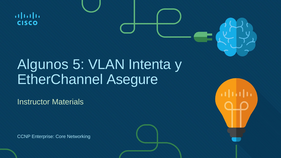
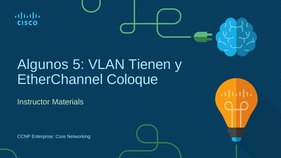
Intenta: Intenta -> Tienen
Asegure: Asegure -> Coloque
